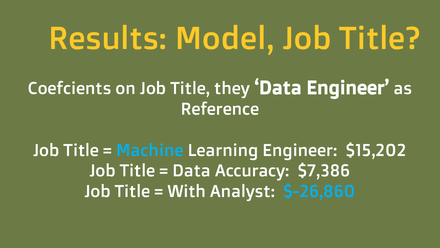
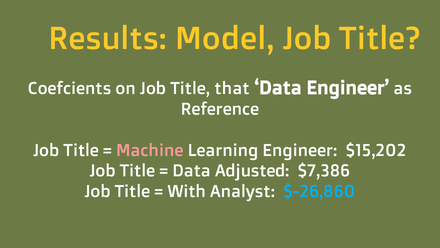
they: they -> that
Machine colour: light blue -> pink
Accuracy: Accuracy -> Adjusted
